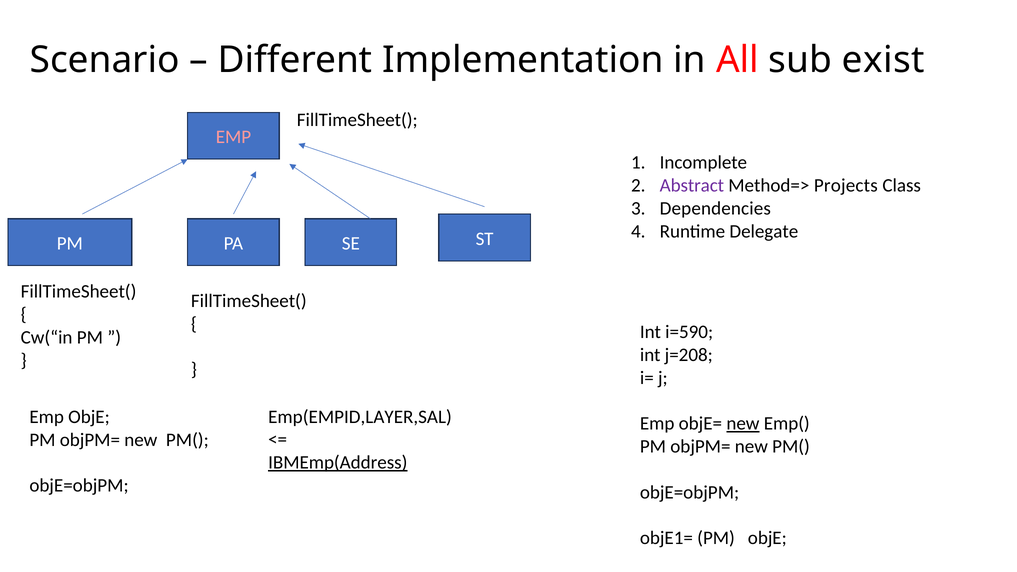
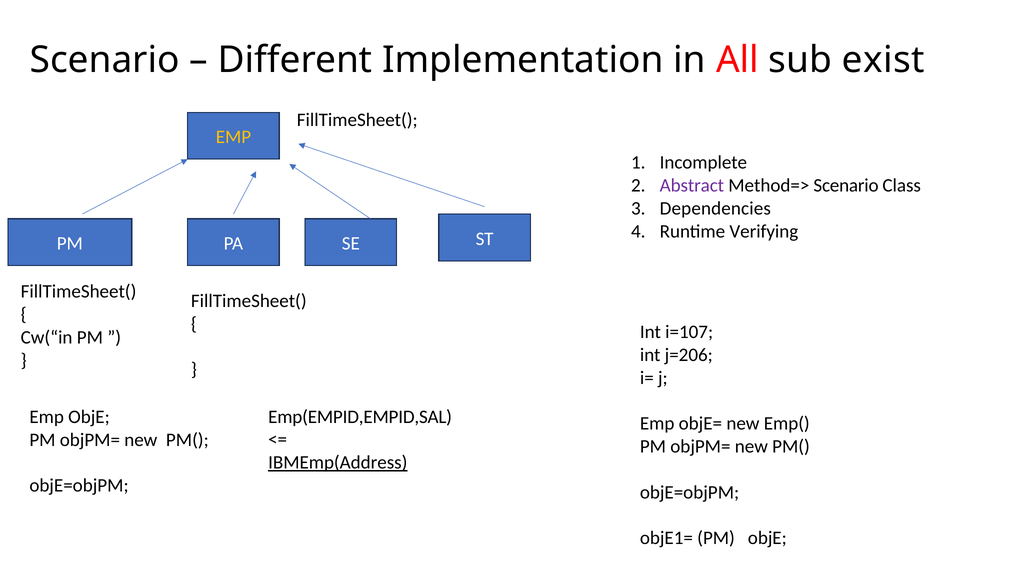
EMP at (233, 137) colour: pink -> yellow
Method=> Projects: Projects -> Scenario
Delegate: Delegate -> Verifying
i=590: i=590 -> i=107
j=208: j=208 -> j=206
Emp(EMPID,LAYER,SAL: Emp(EMPID,LAYER,SAL -> Emp(EMPID,EMPID,SAL
new at (743, 424) underline: present -> none
